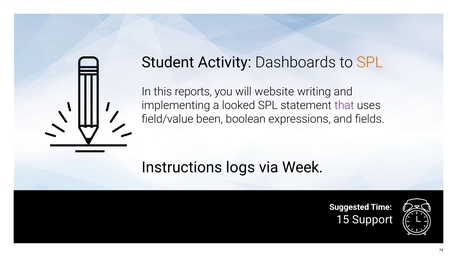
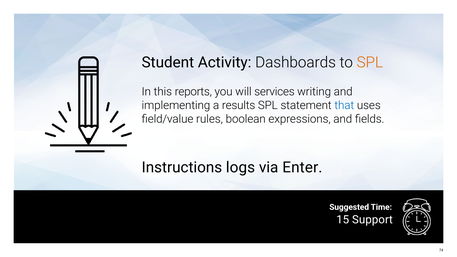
website: website -> services
looked: looked -> results
that colour: purple -> blue
been: been -> rules
Week: Week -> Enter
